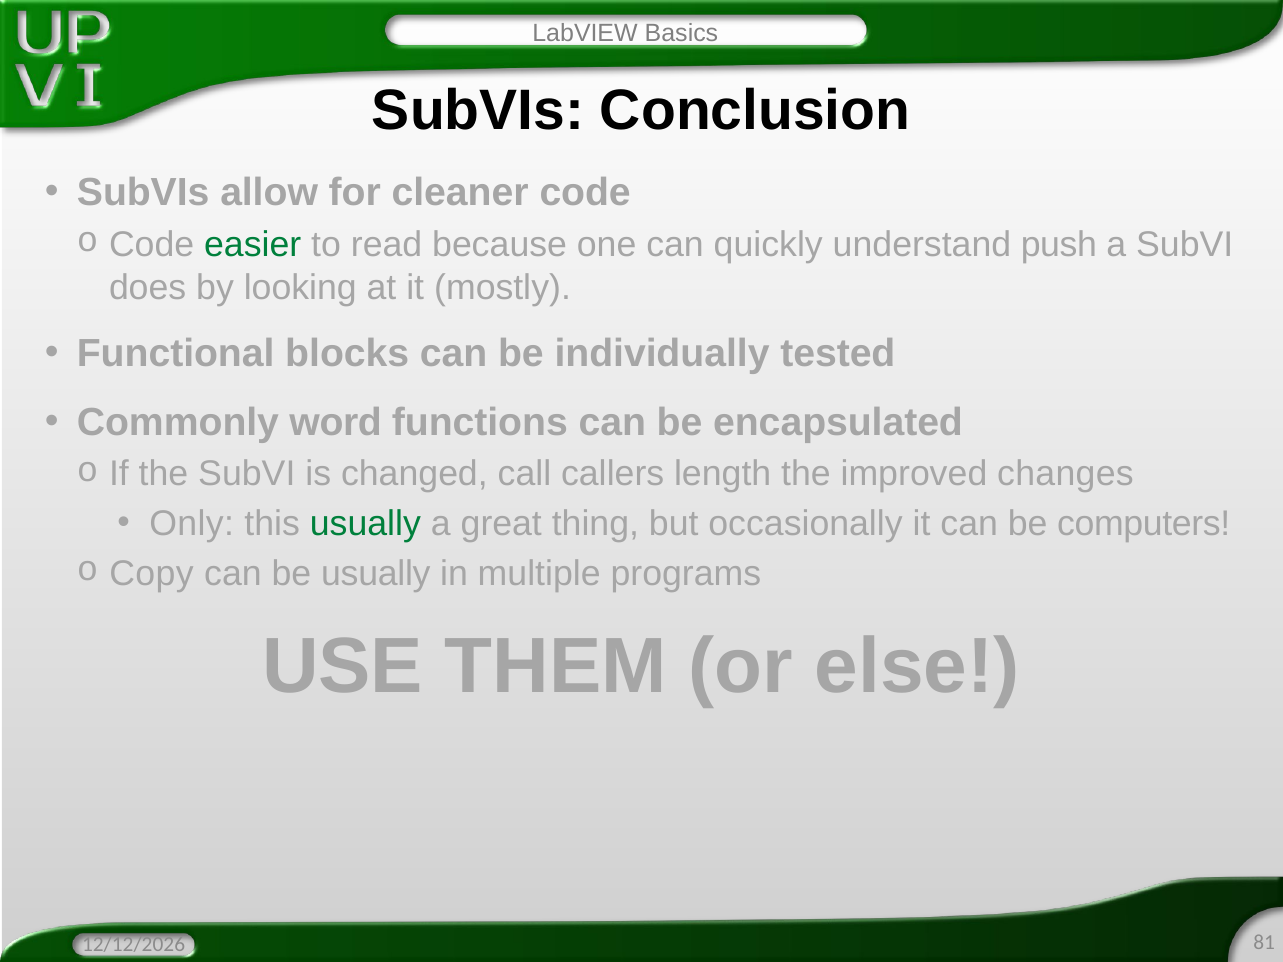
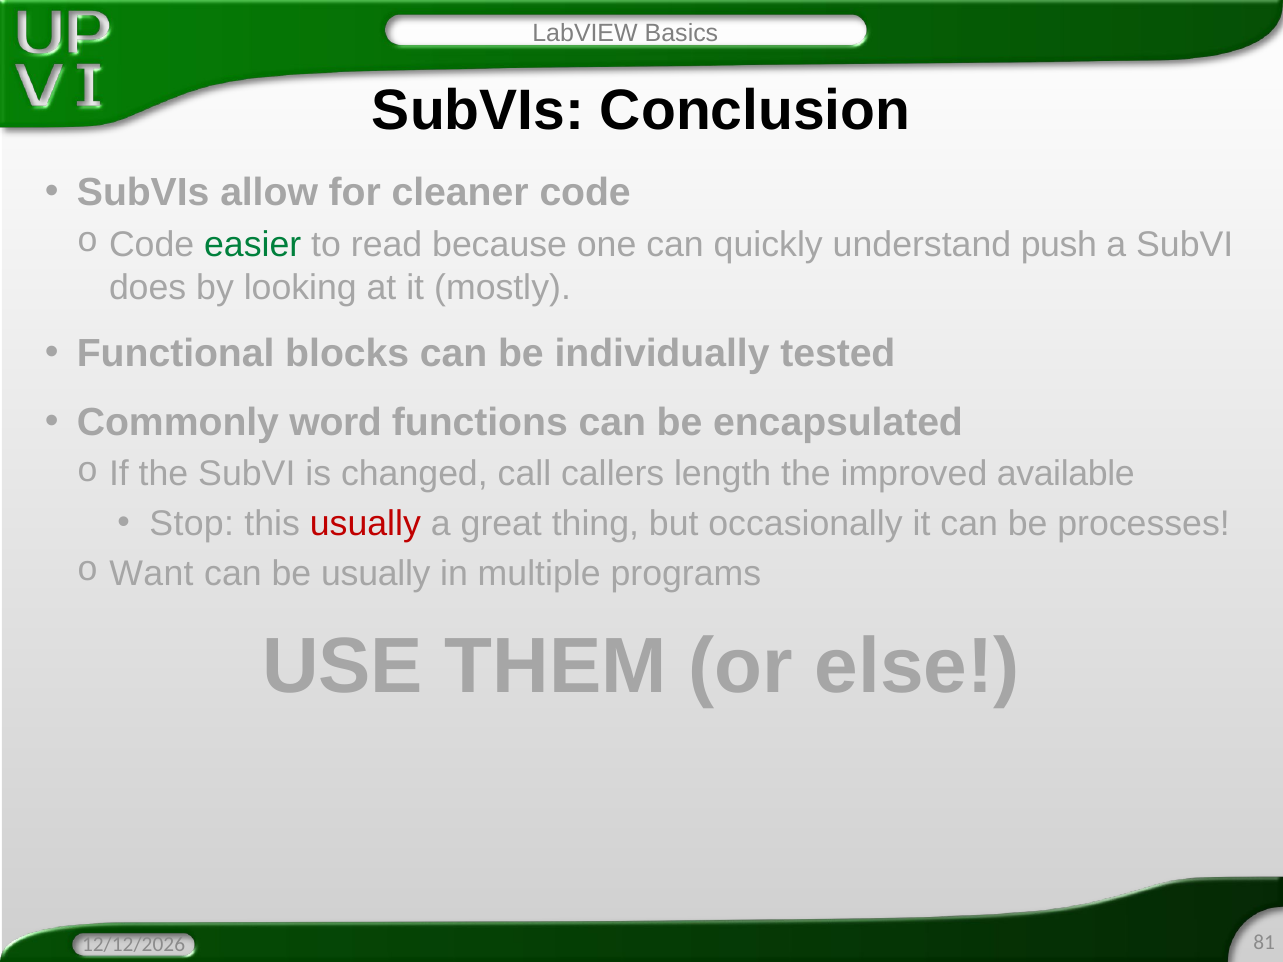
changes: changes -> available
Only: Only -> Stop
usually at (365, 524) colour: green -> red
computers: computers -> processes
Copy: Copy -> Want
